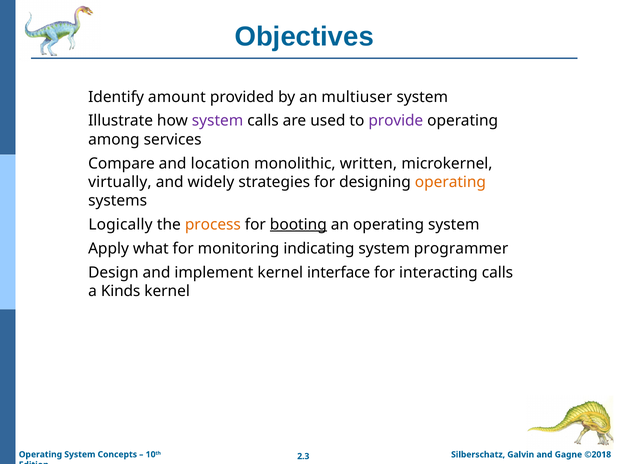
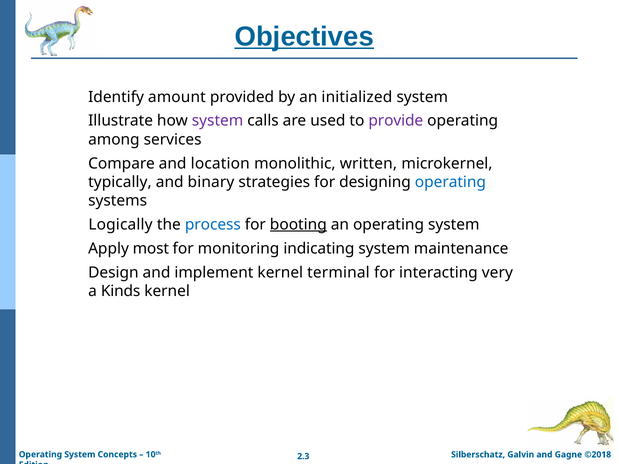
Objectives underline: none -> present
multiuser: multiuser -> initialized
virtually: virtually -> typically
widely: widely -> binary
operating at (450, 182) colour: orange -> blue
process colour: orange -> blue
what: what -> most
programmer: programmer -> maintenance
interface: interface -> terminal
interacting calls: calls -> very
